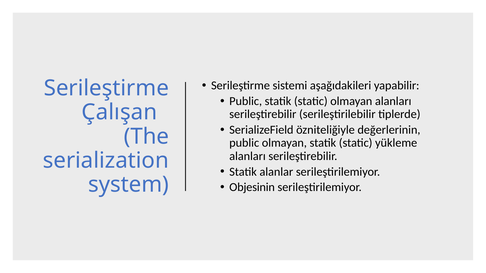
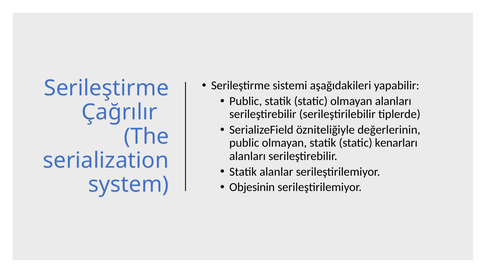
Çalışan: Çalışan -> Çağrılır
yükleme: yükleme -> kenarları
